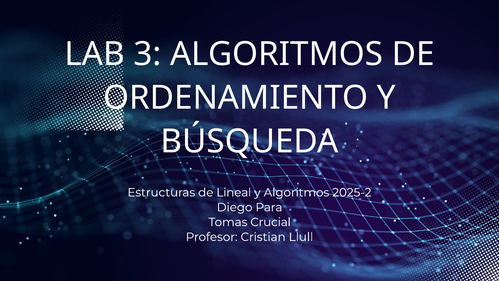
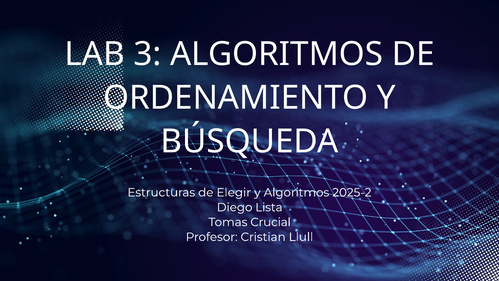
Lineal: Lineal -> Elegir
Para: Para -> Lista
